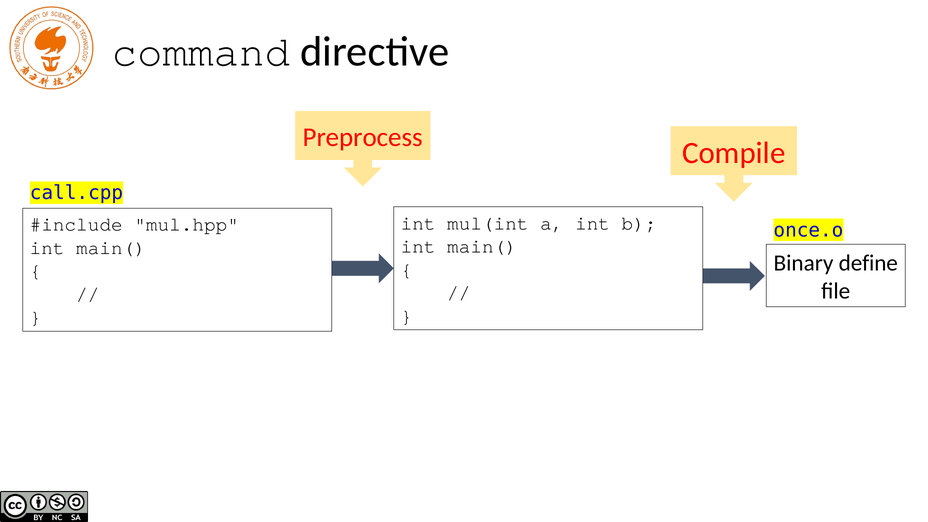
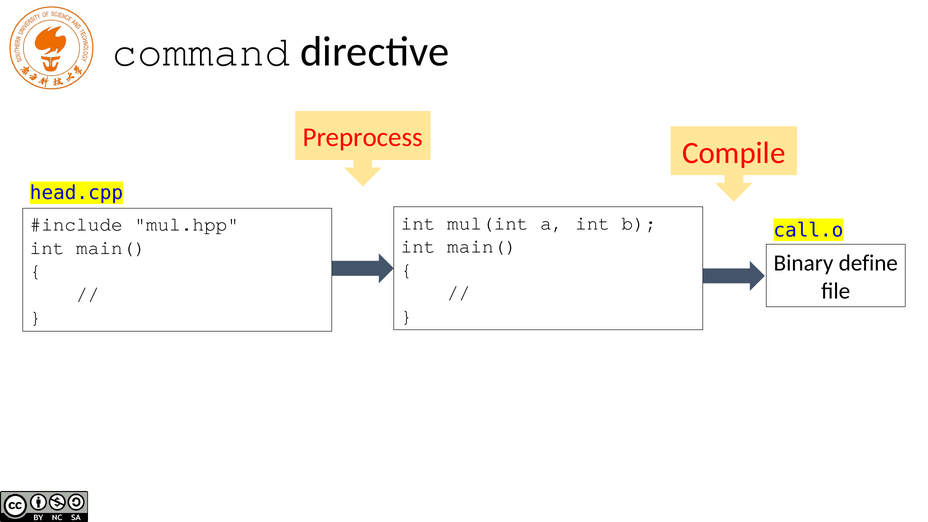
call.cpp: call.cpp -> head.cpp
once.o: once.o -> call.o
